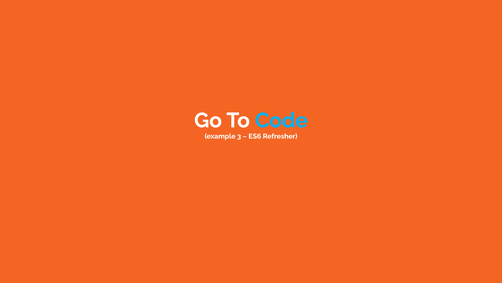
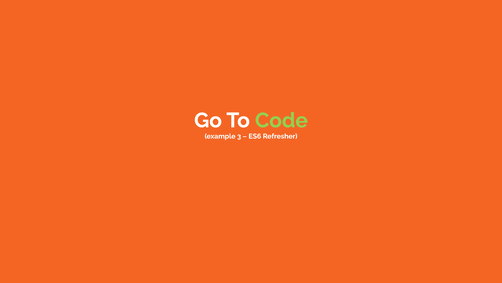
Code colour: light blue -> light green
